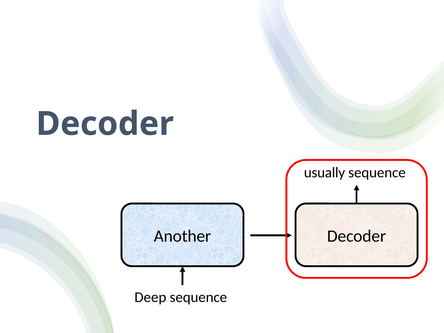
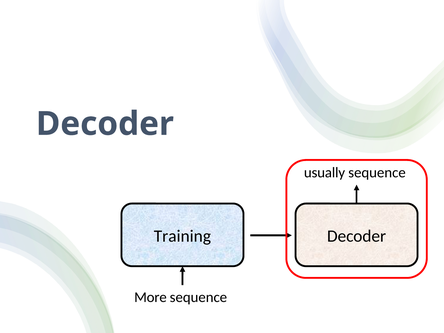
Another: Another -> Training
Deep: Deep -> More
